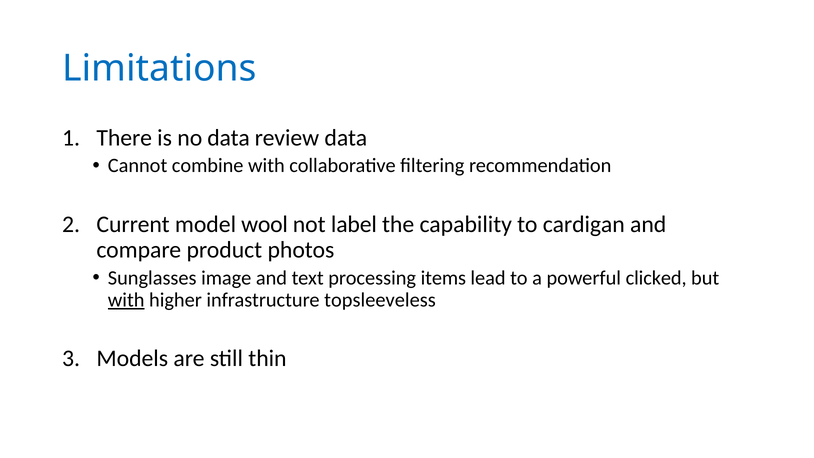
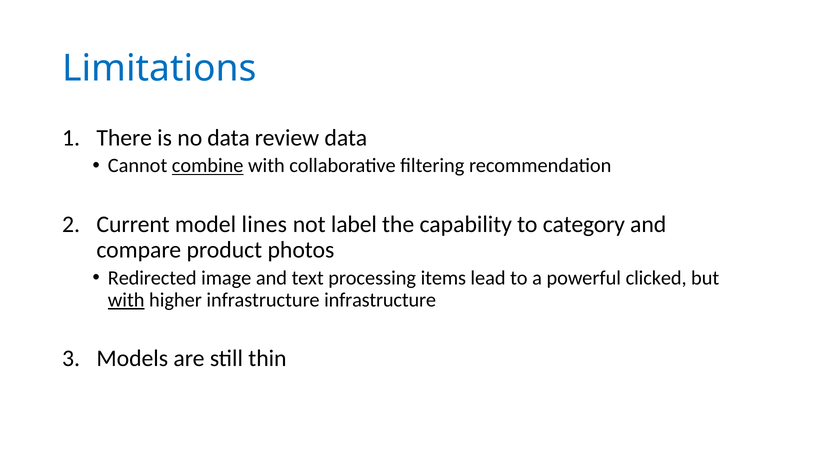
combine underline: none -> present
wool: wool -> lines
cardigan: cardigan -> category
Sunglasses: Sunglasses -> Redirected
infrastructure topsleeveless: topsleeveless -> infrastructure
